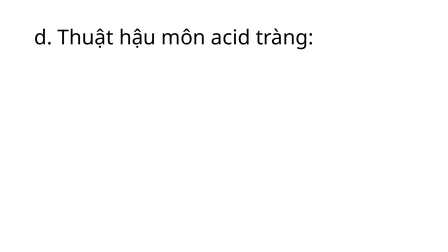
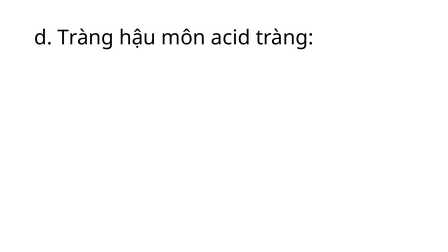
d Thuật: Thuật -> Tràng
